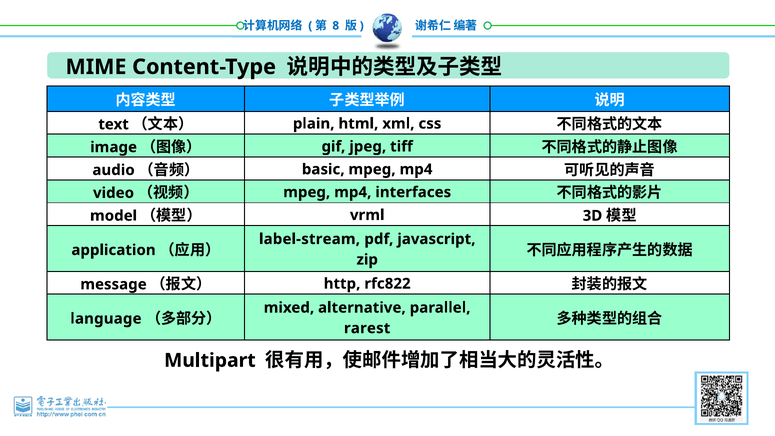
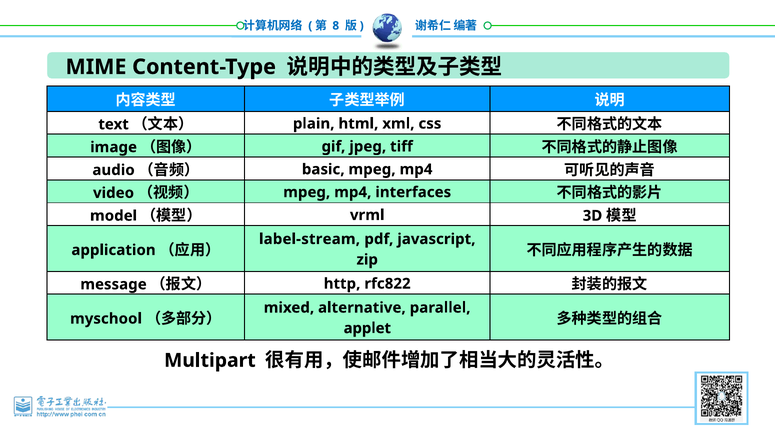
language: language -> myschool
rarest: rarest -> applet
